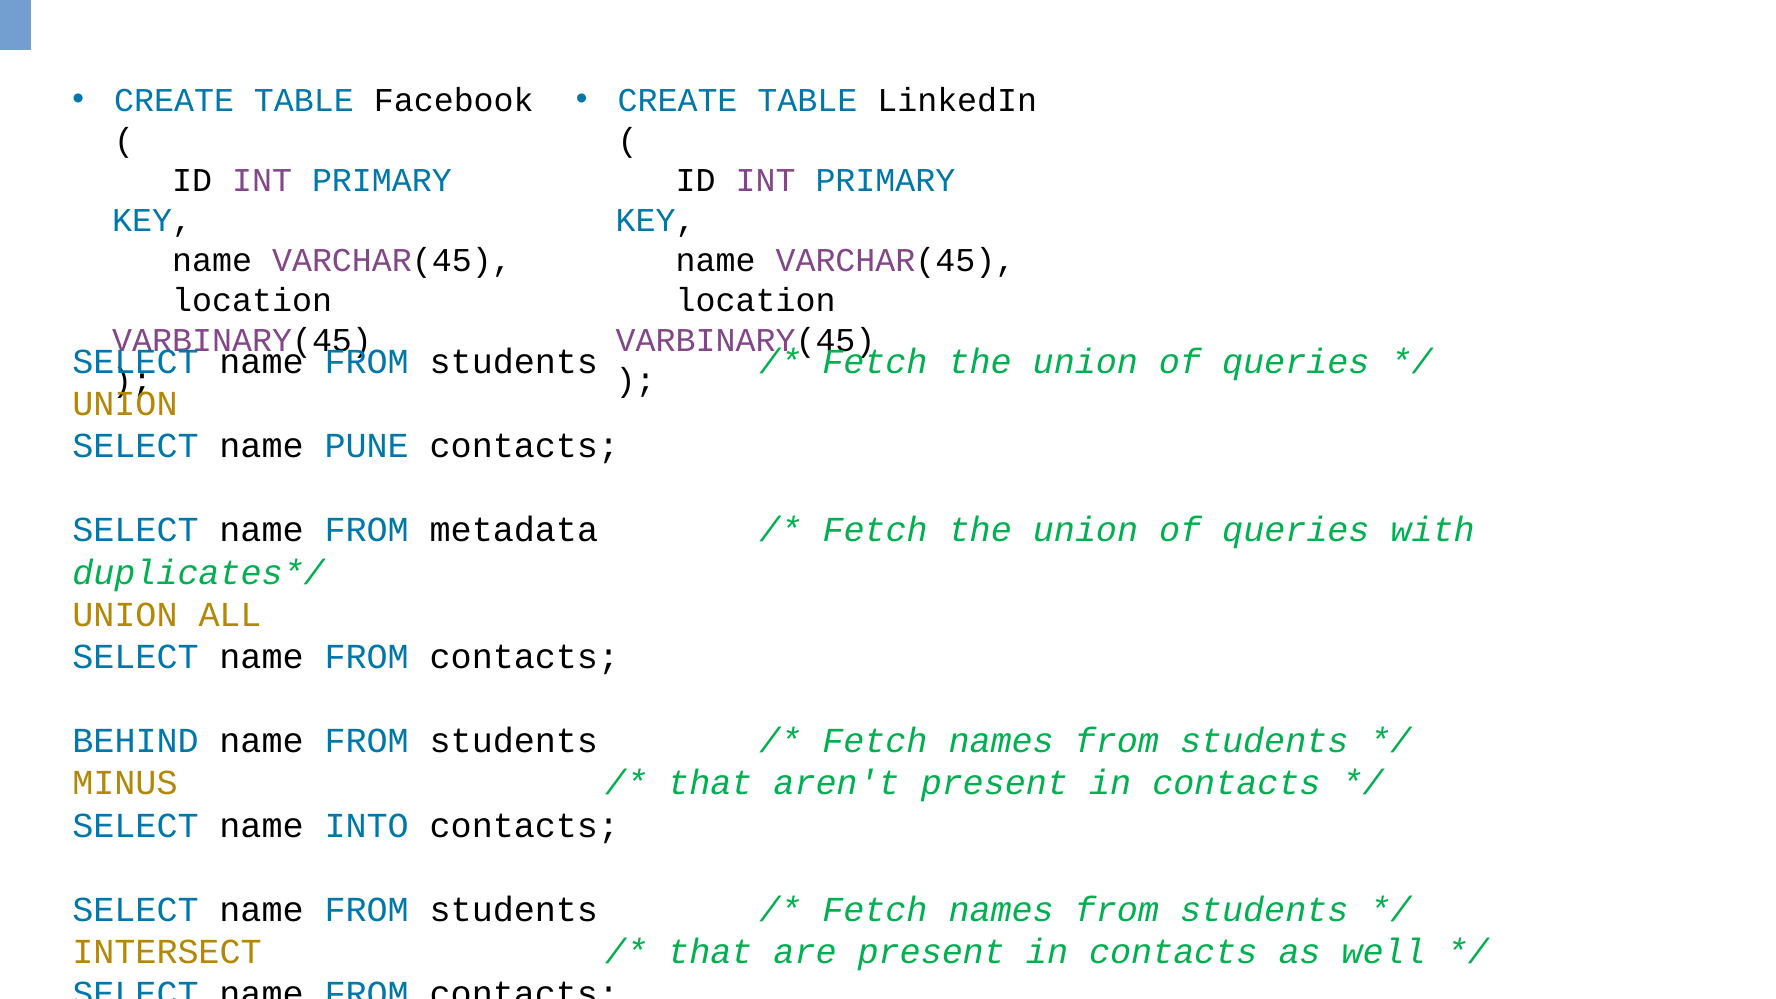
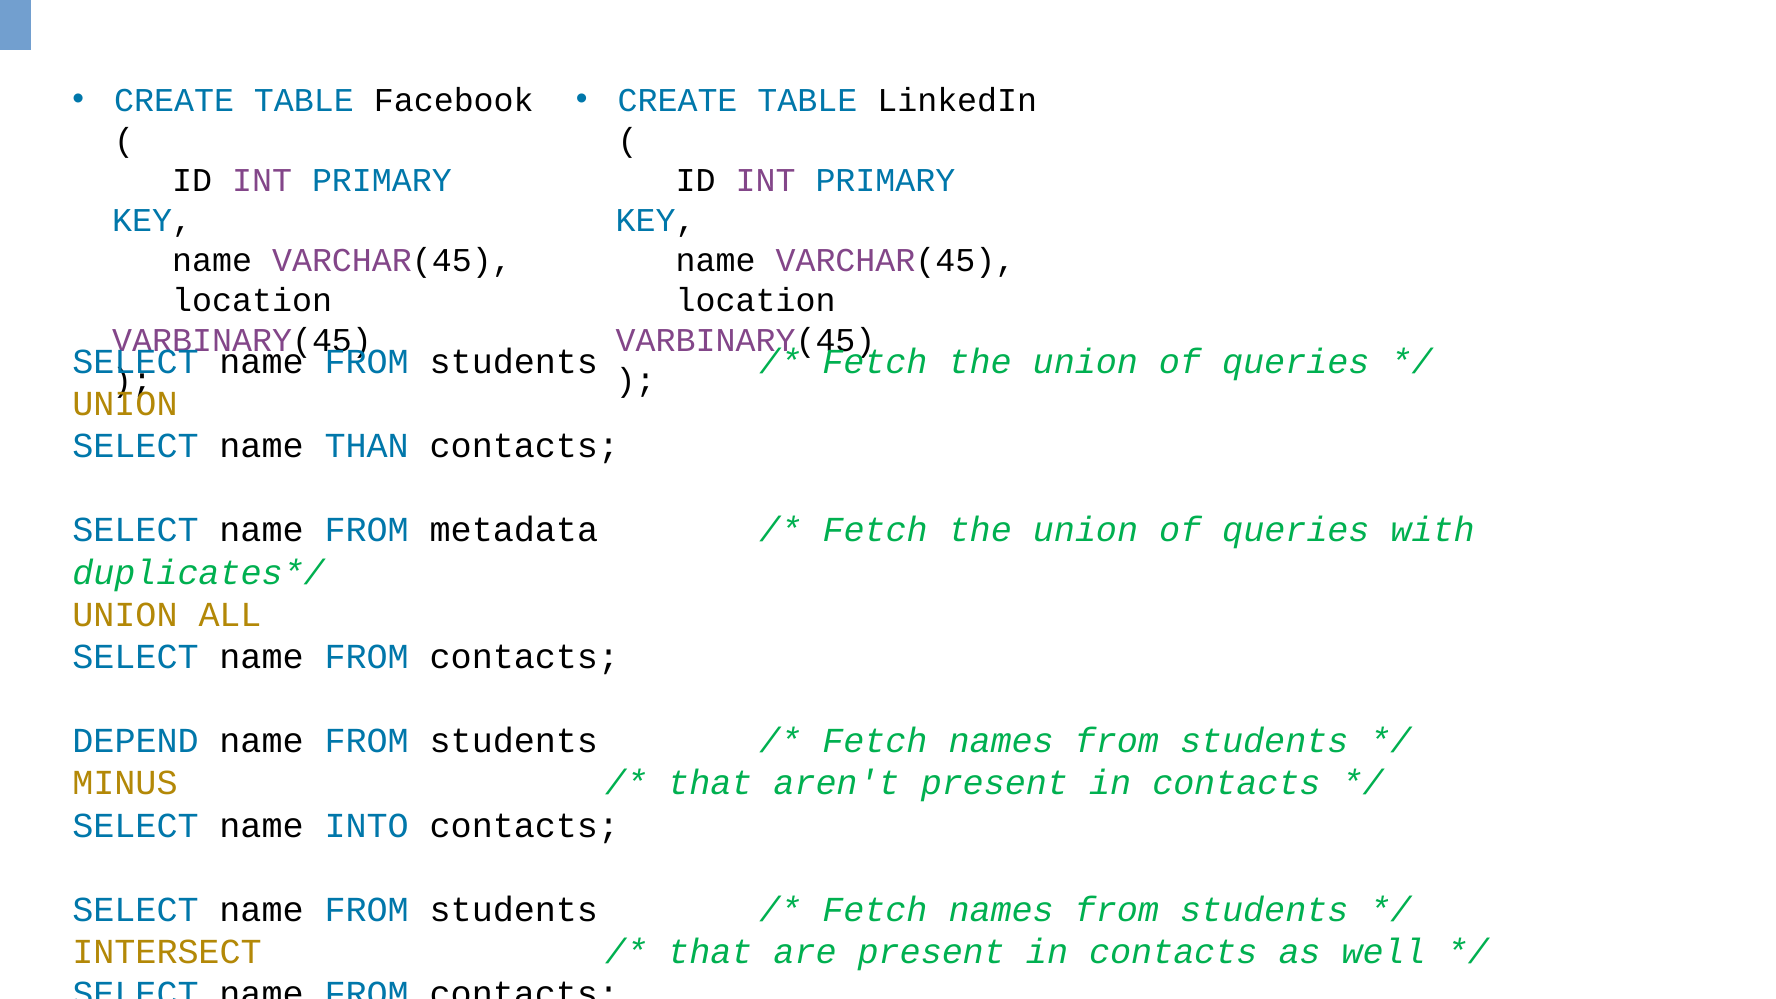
PUNE: PUNE -> THAN
BEHIND: BEHIND -> DEPEND
